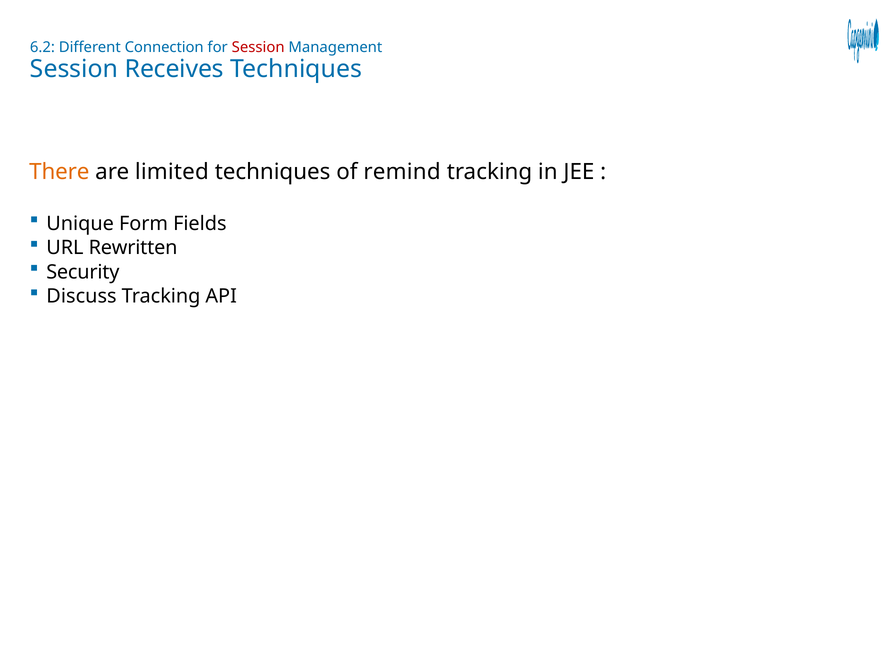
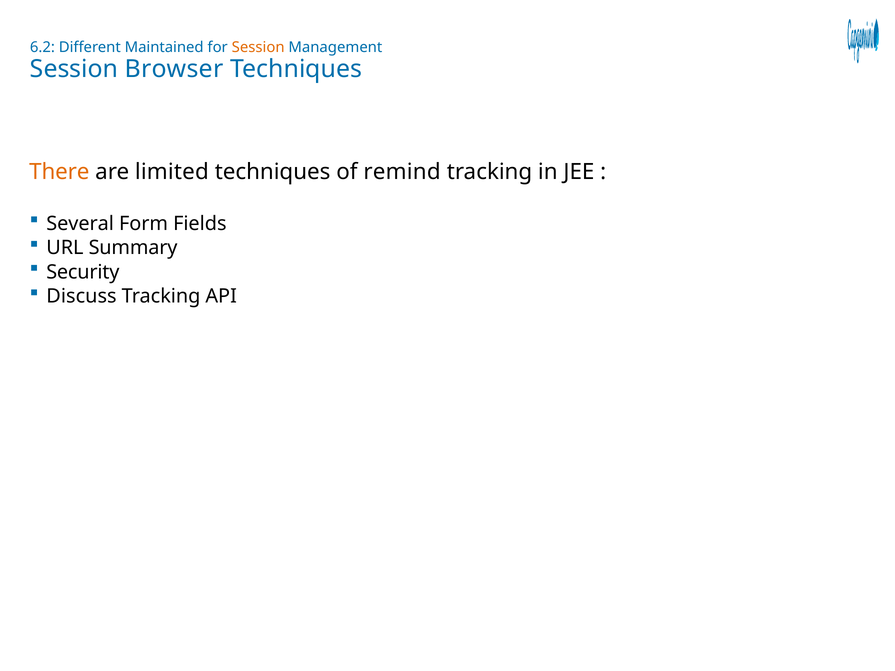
Connection: Connection -> Maintained
Session at (258, 48) colour: red -> orange
Receives: Receives -> Browser
Unique: Unique -> Several
Rewritten: Rewritten -> Summary
